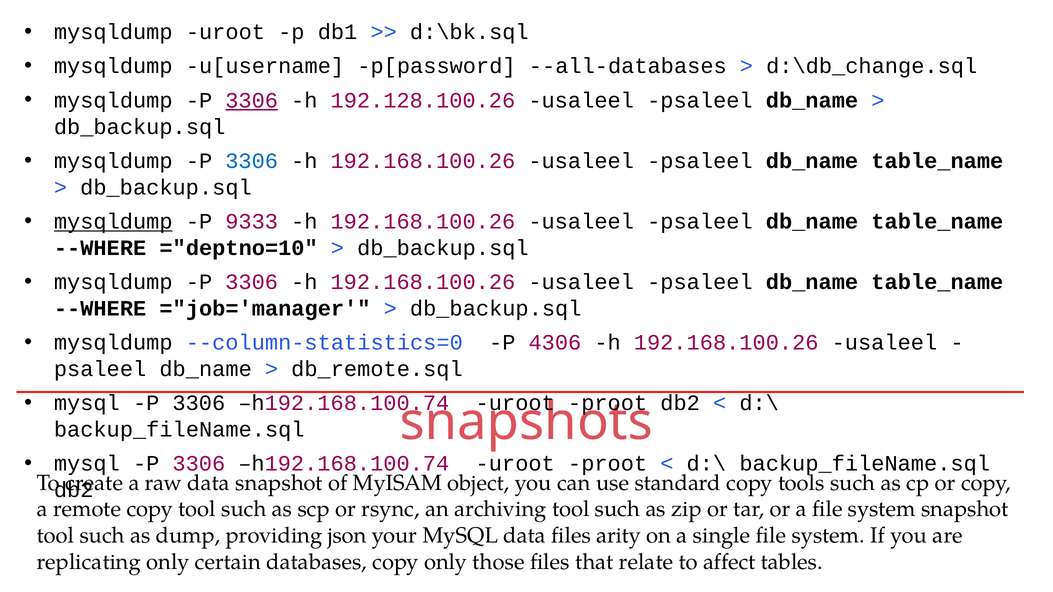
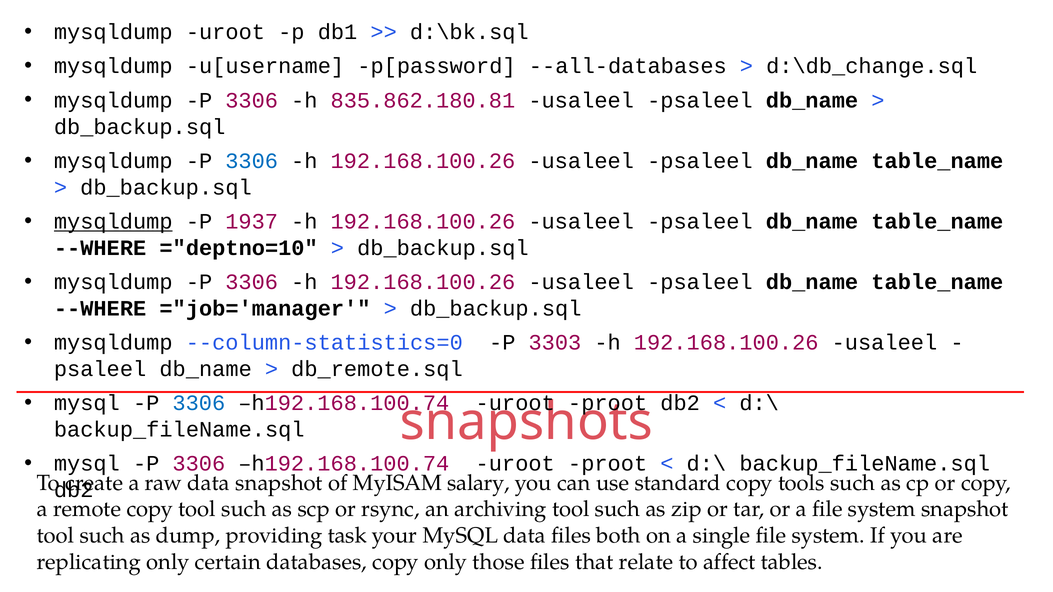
3306 at (252, 101) underline: present -> none
192.128.100.26: 192.128.100.26 -> 835.862.180.81
9333: 9333 -> 1937
4306: 4306 -> 3303
3306 at (199, 403) colour: black -> blue
object: object -> salary
json: json -> task
arity: arity -> both
